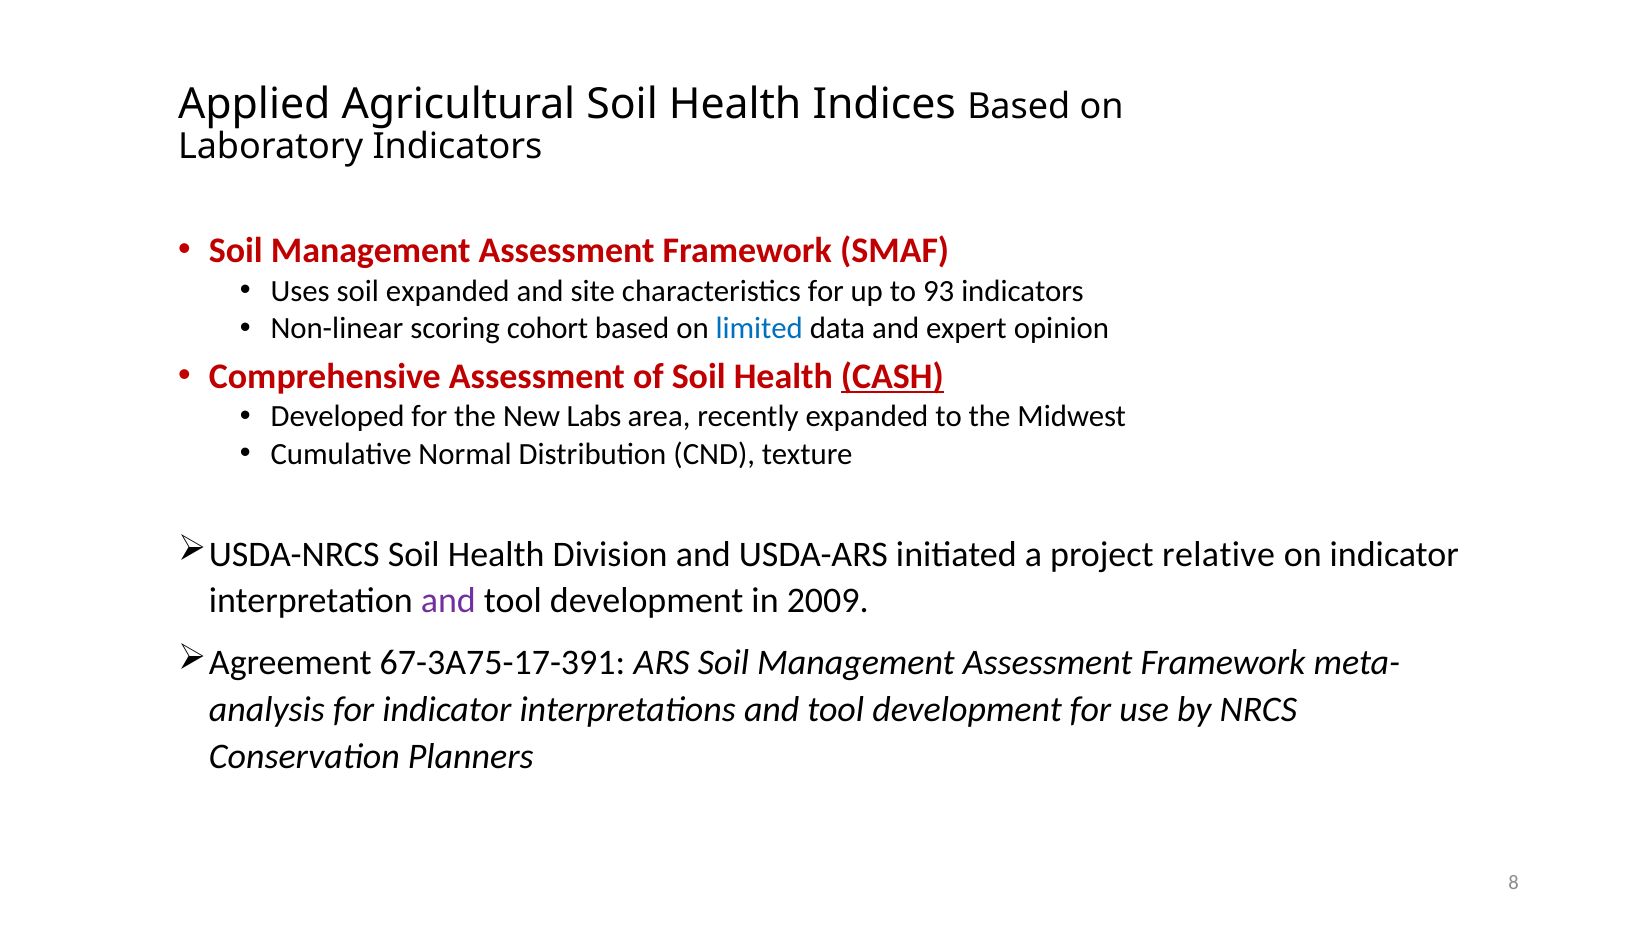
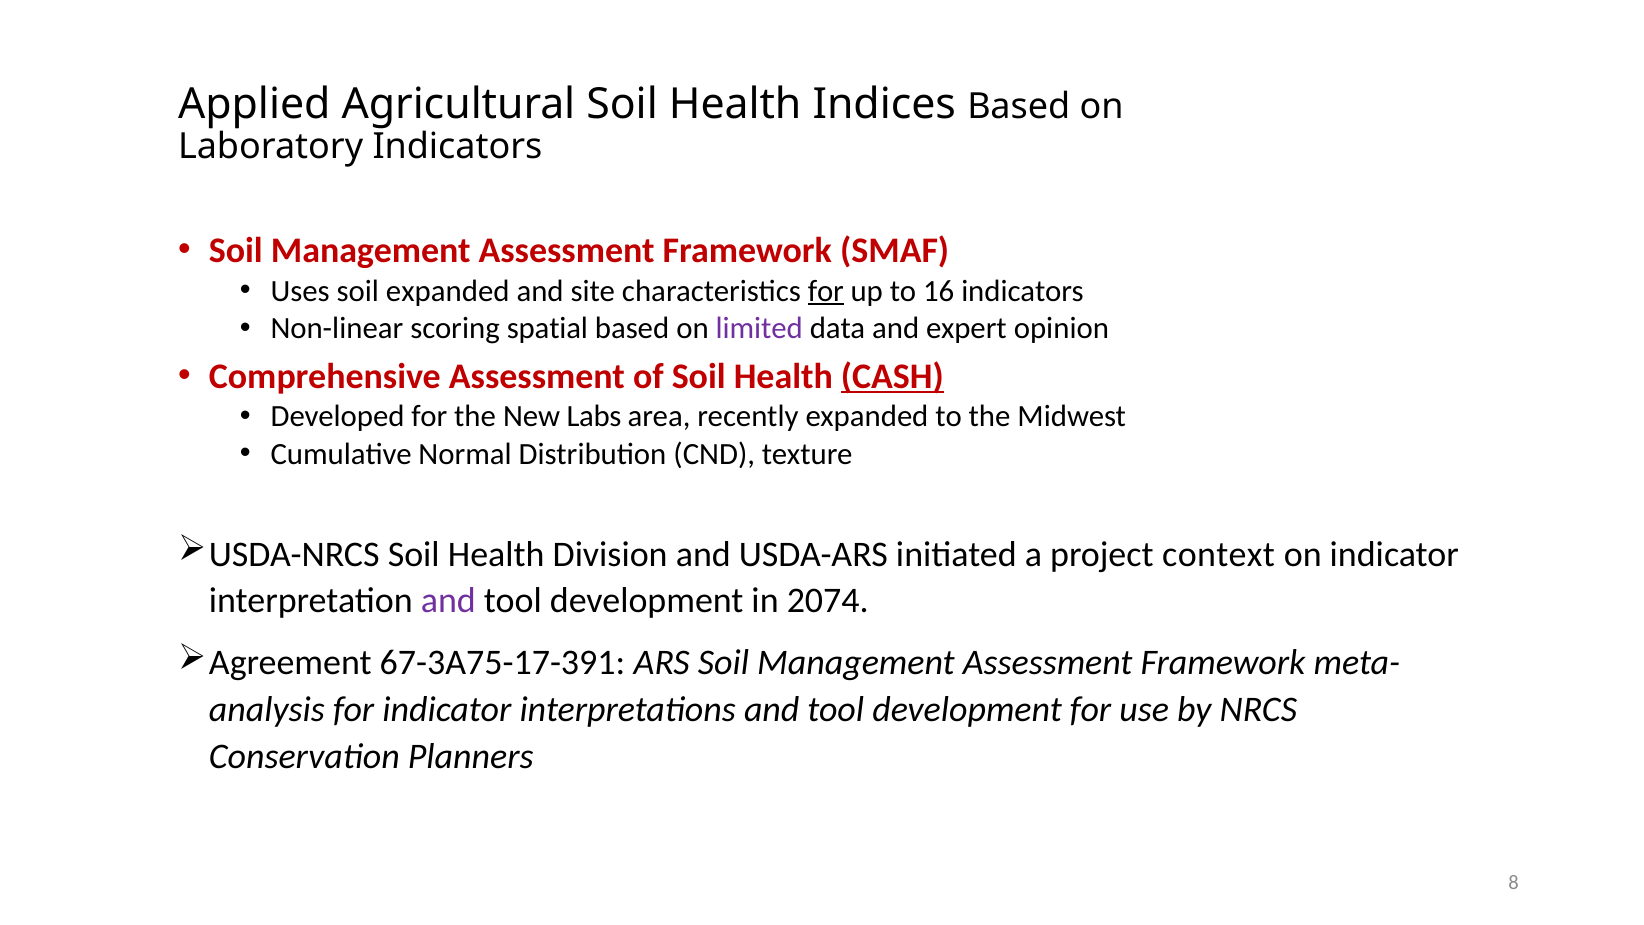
for at (826, 291) underline: none -> present
93: 93 -> 16
cohort: cohort -> spatial
limited colour: blue -> purple
relative: relative -> context
2009: 2009 -> 2074
